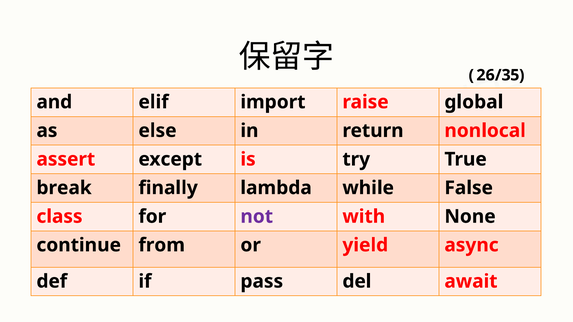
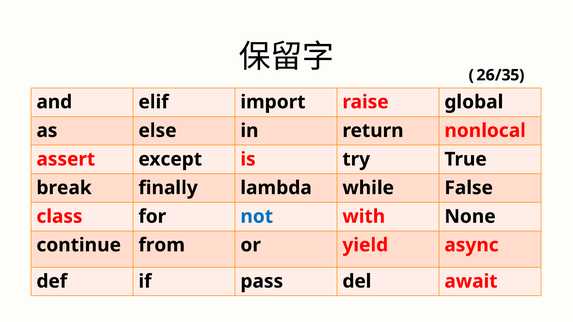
not colour: purple -> blue
